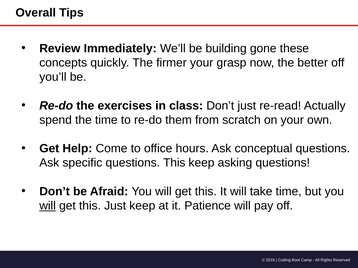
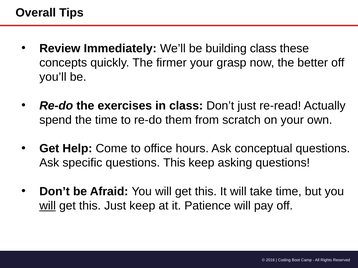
building gone: gone -> class
